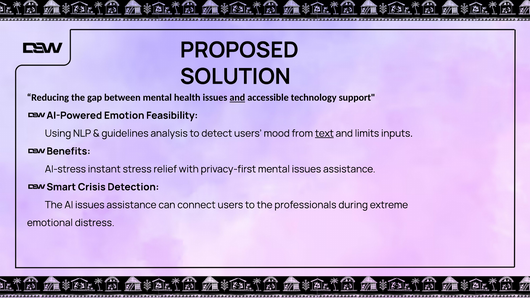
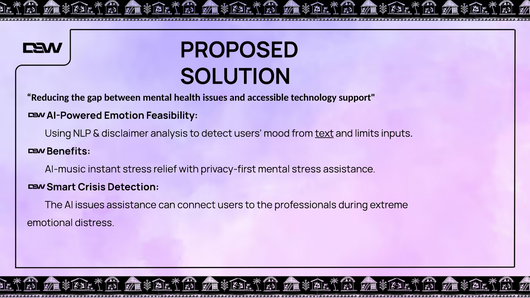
and at (237, 98) underline: present -> none
guidelines: guidelines -> disclaimer
AI-stress: AI-stress -> AI-music
mental issues: issues -> stress
